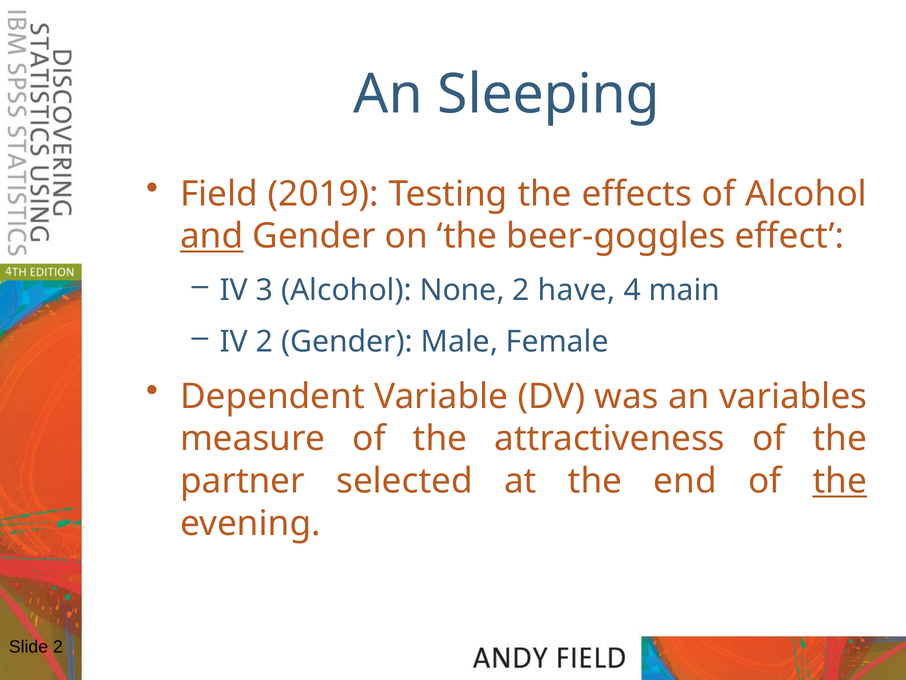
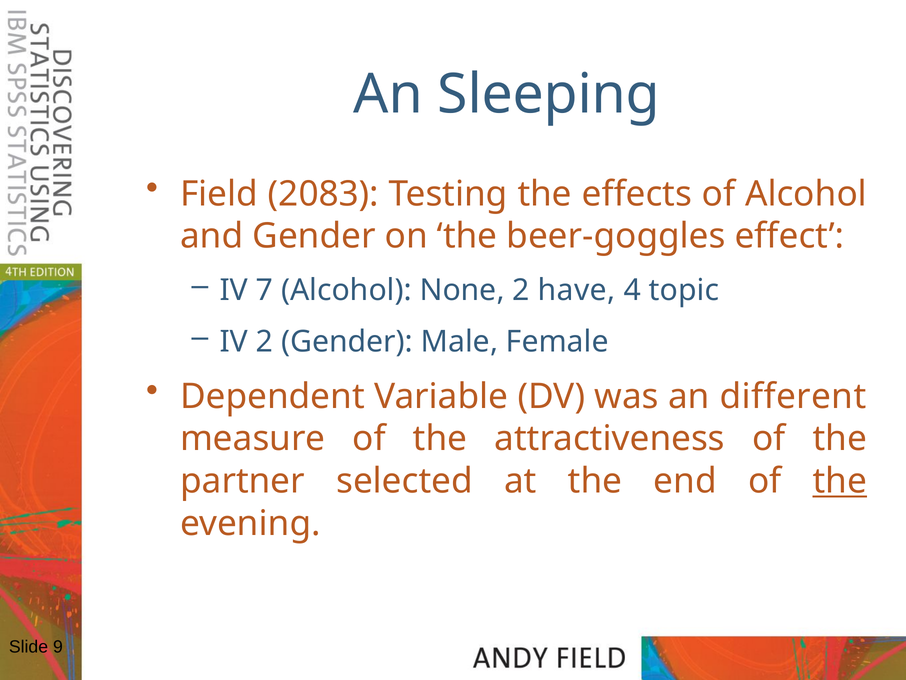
2019: 2019 -> 2083
and underline: present -> none
3: 3 -> 7
main: main -> topic
variables: variables -> different
Slide 2: 2 -> 9
